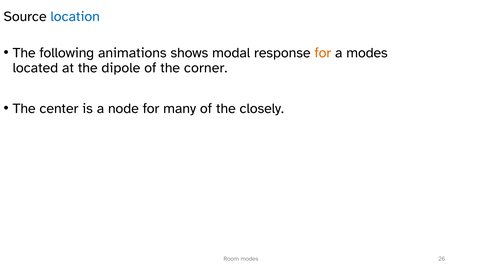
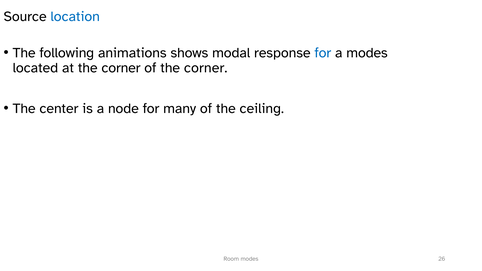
for at (323, 53) colour: orange -> blue
at the dipole: dipole -> corner
closely: closely -> ceiling
